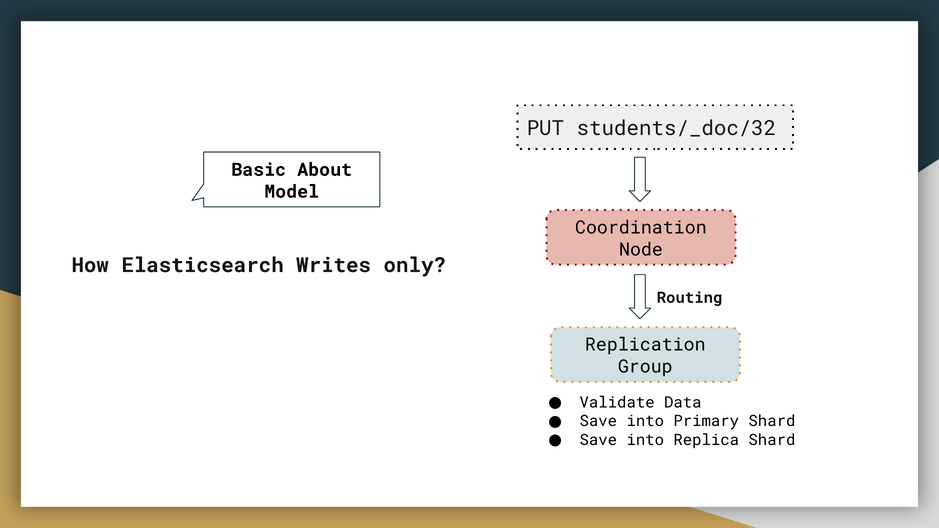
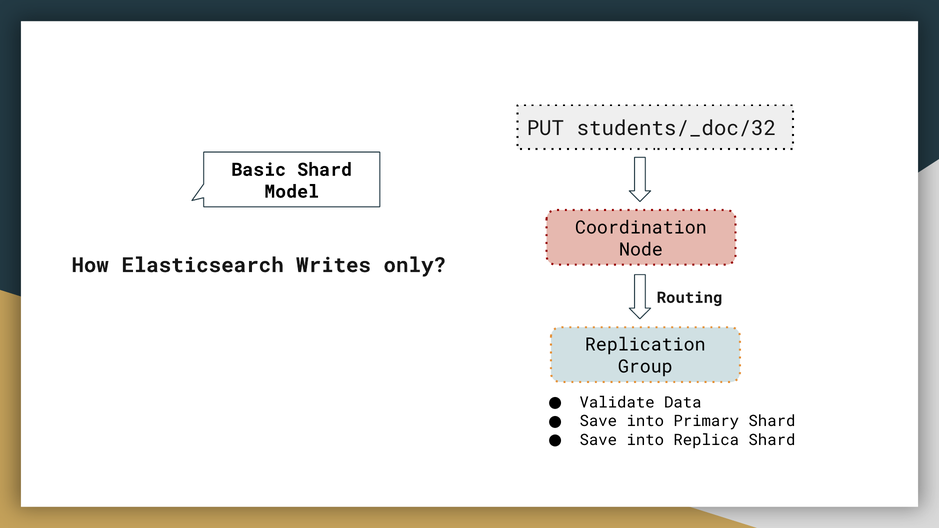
Basic About: About -> Shard
